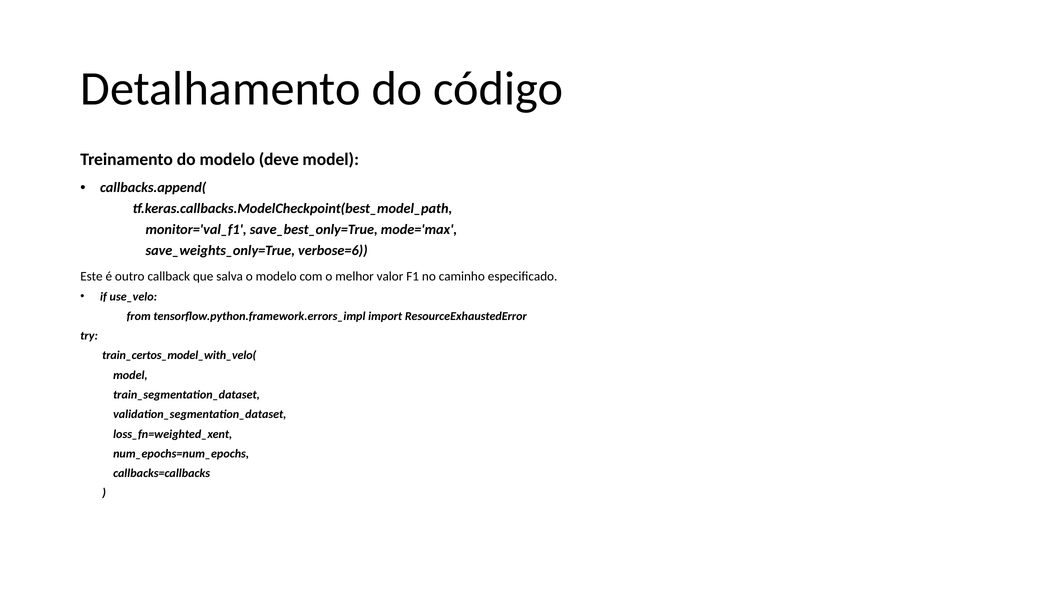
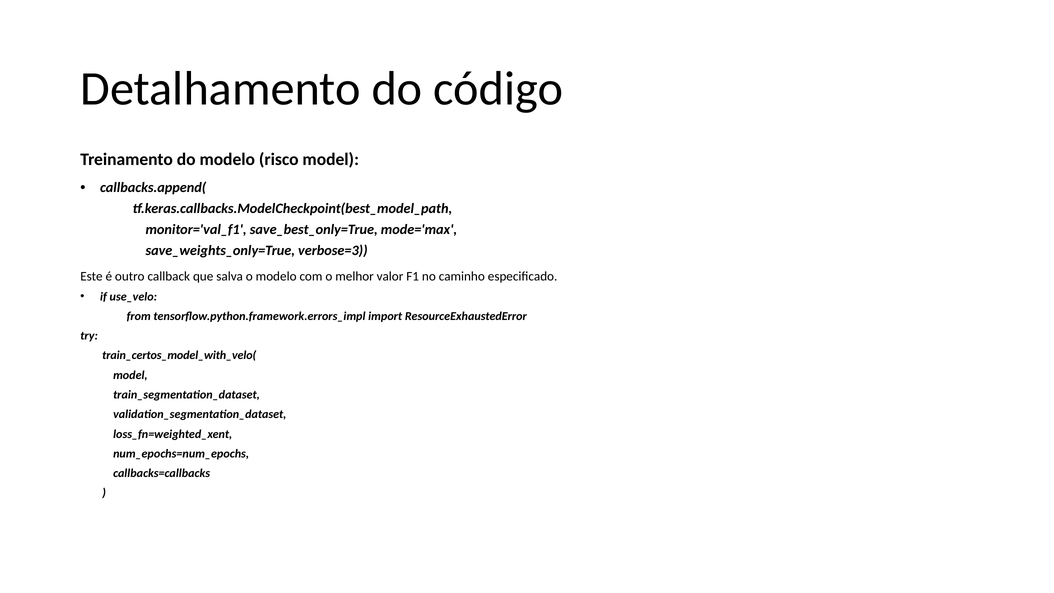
deve: deve -> risco
verbose=6: verbose=6 -> verbose=3
